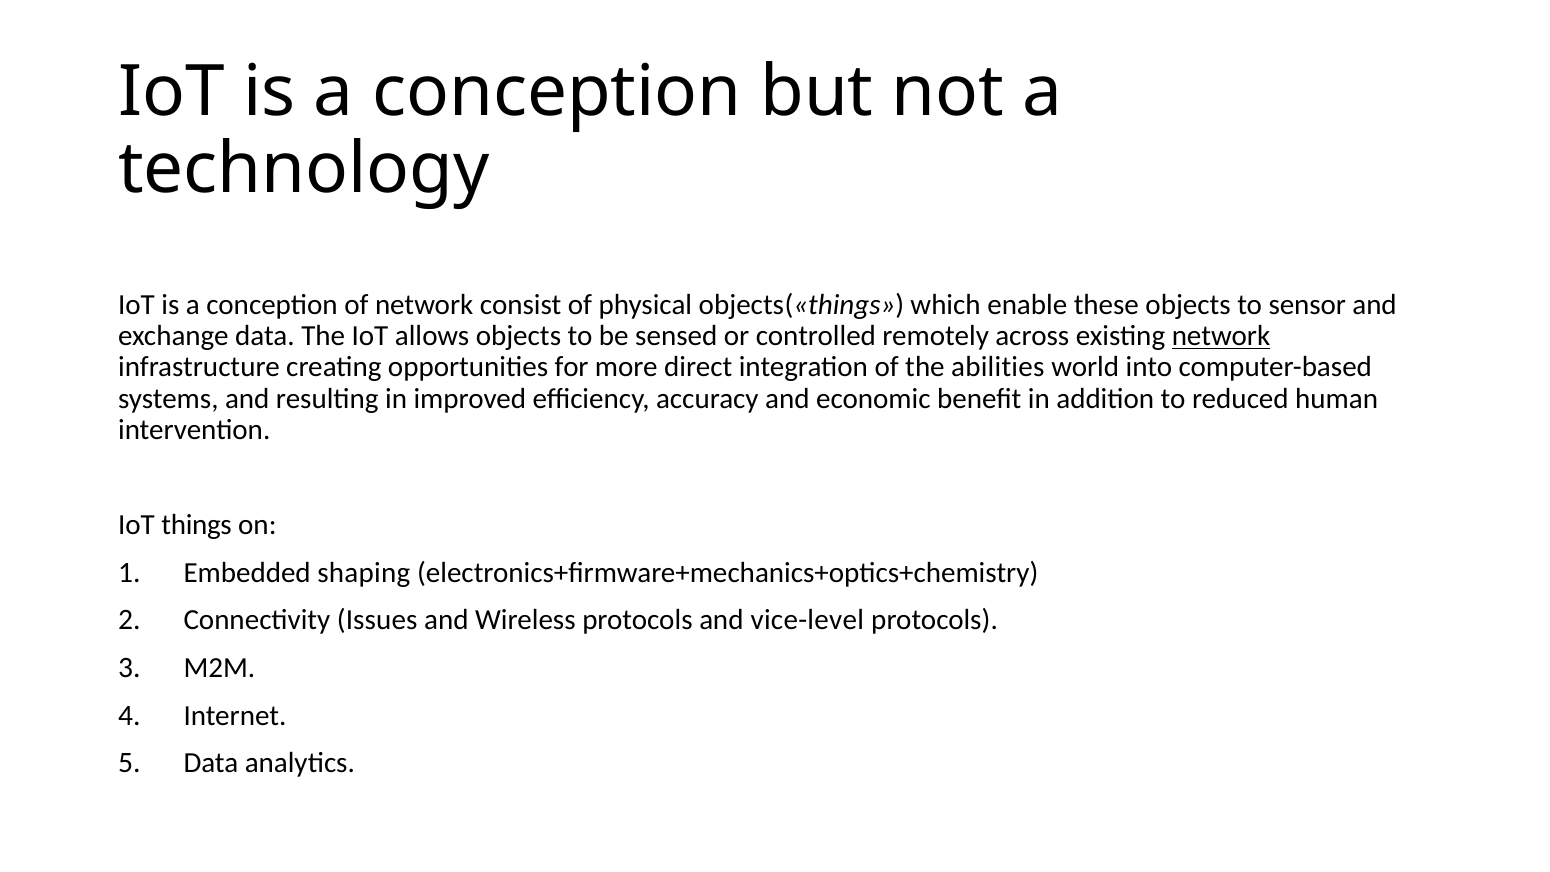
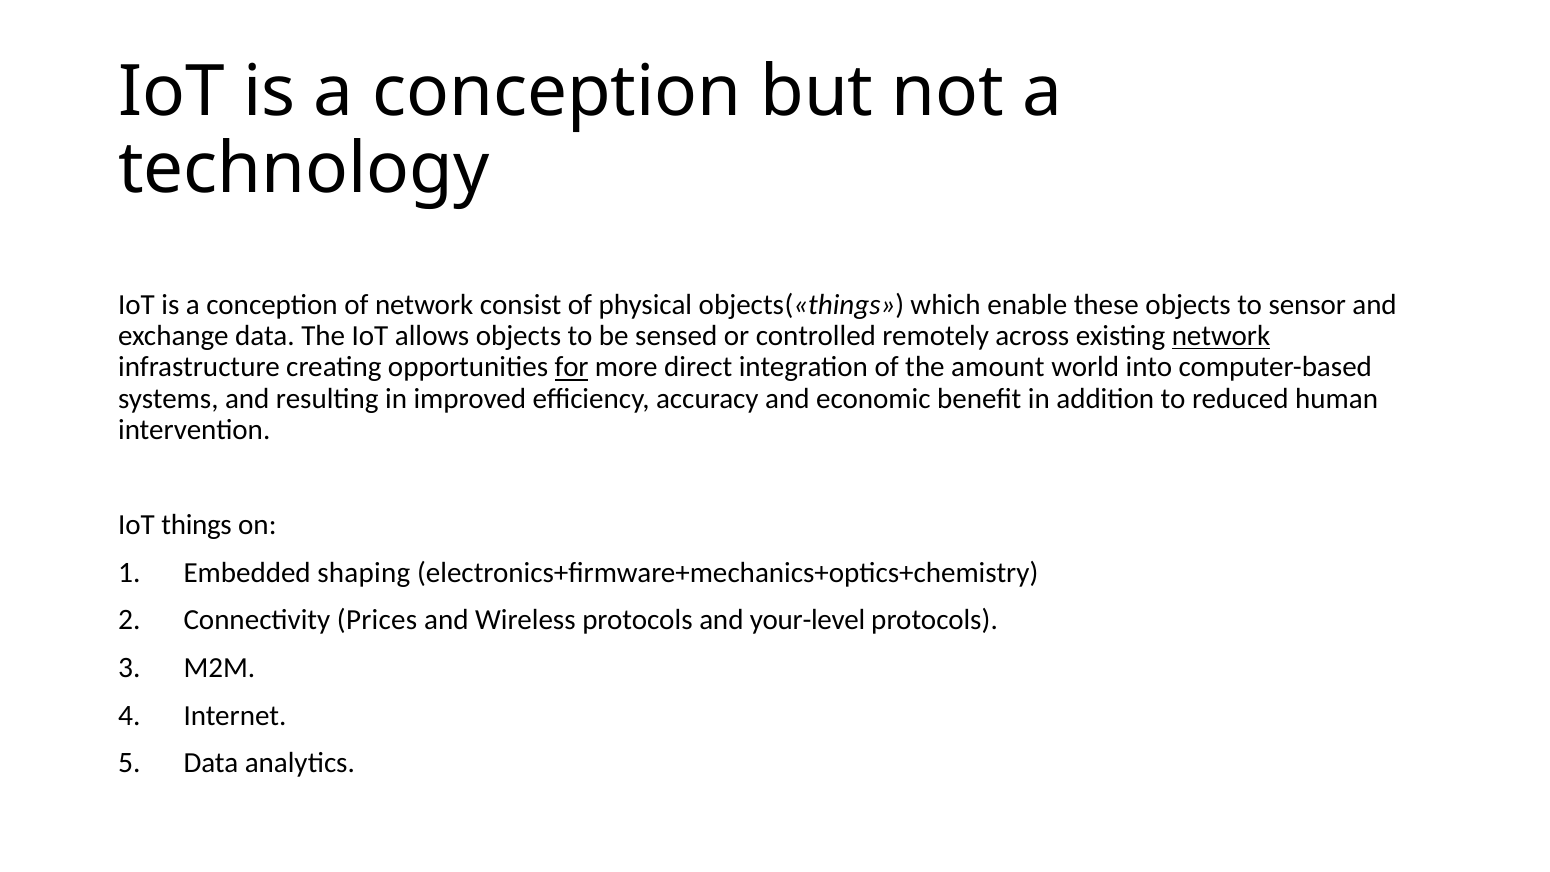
for underline: none -> present
abilities: abilities -> amount
Issues: Issues -> Prices
vice-level: vice-level -> your-level
